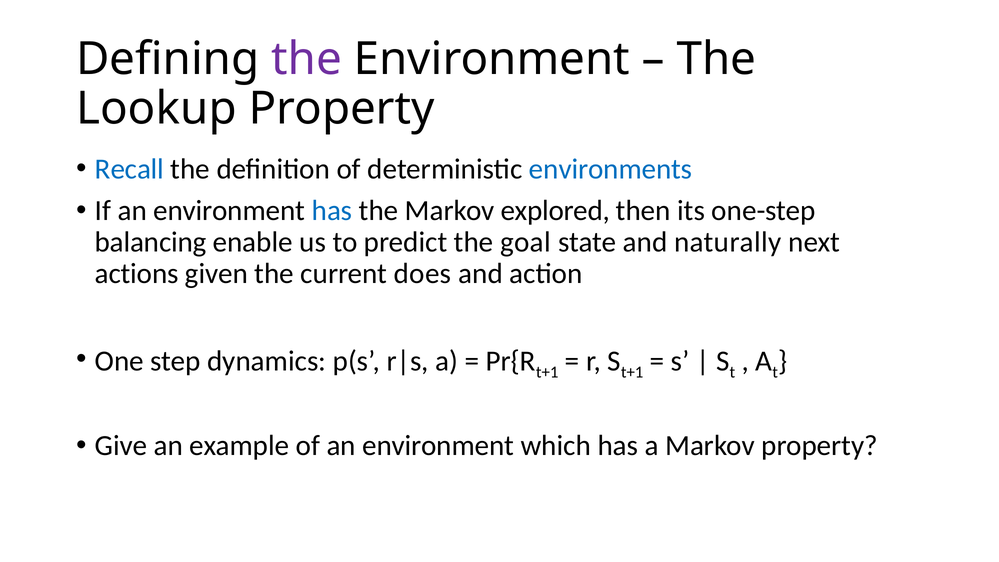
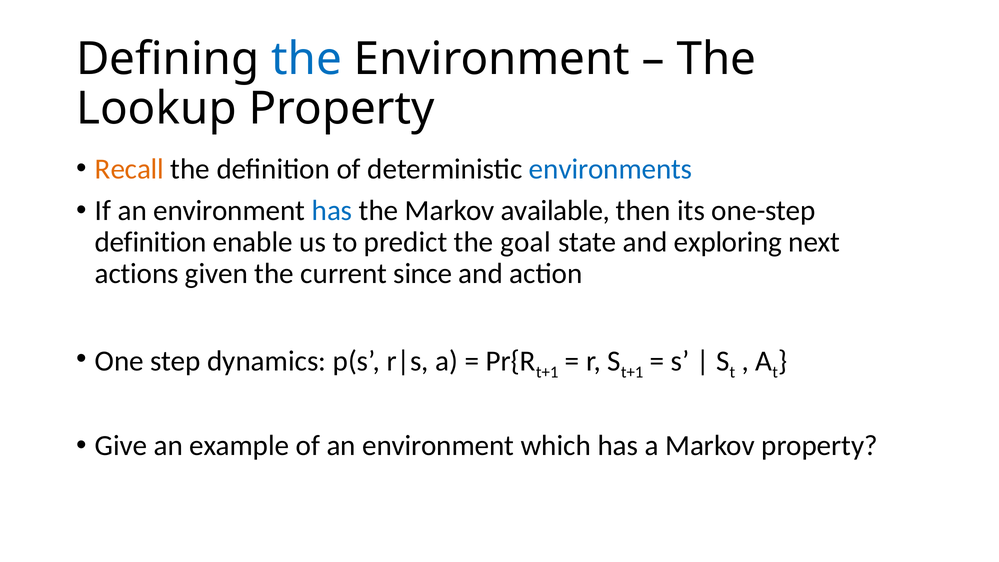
the at (307, 59) colour: purple -> blue
Recall colour: blue -> orange
explored: explored -> available
balancing at (151, 242): balancing -> definition
naturally: naturally -> exploring
does: does -> since
